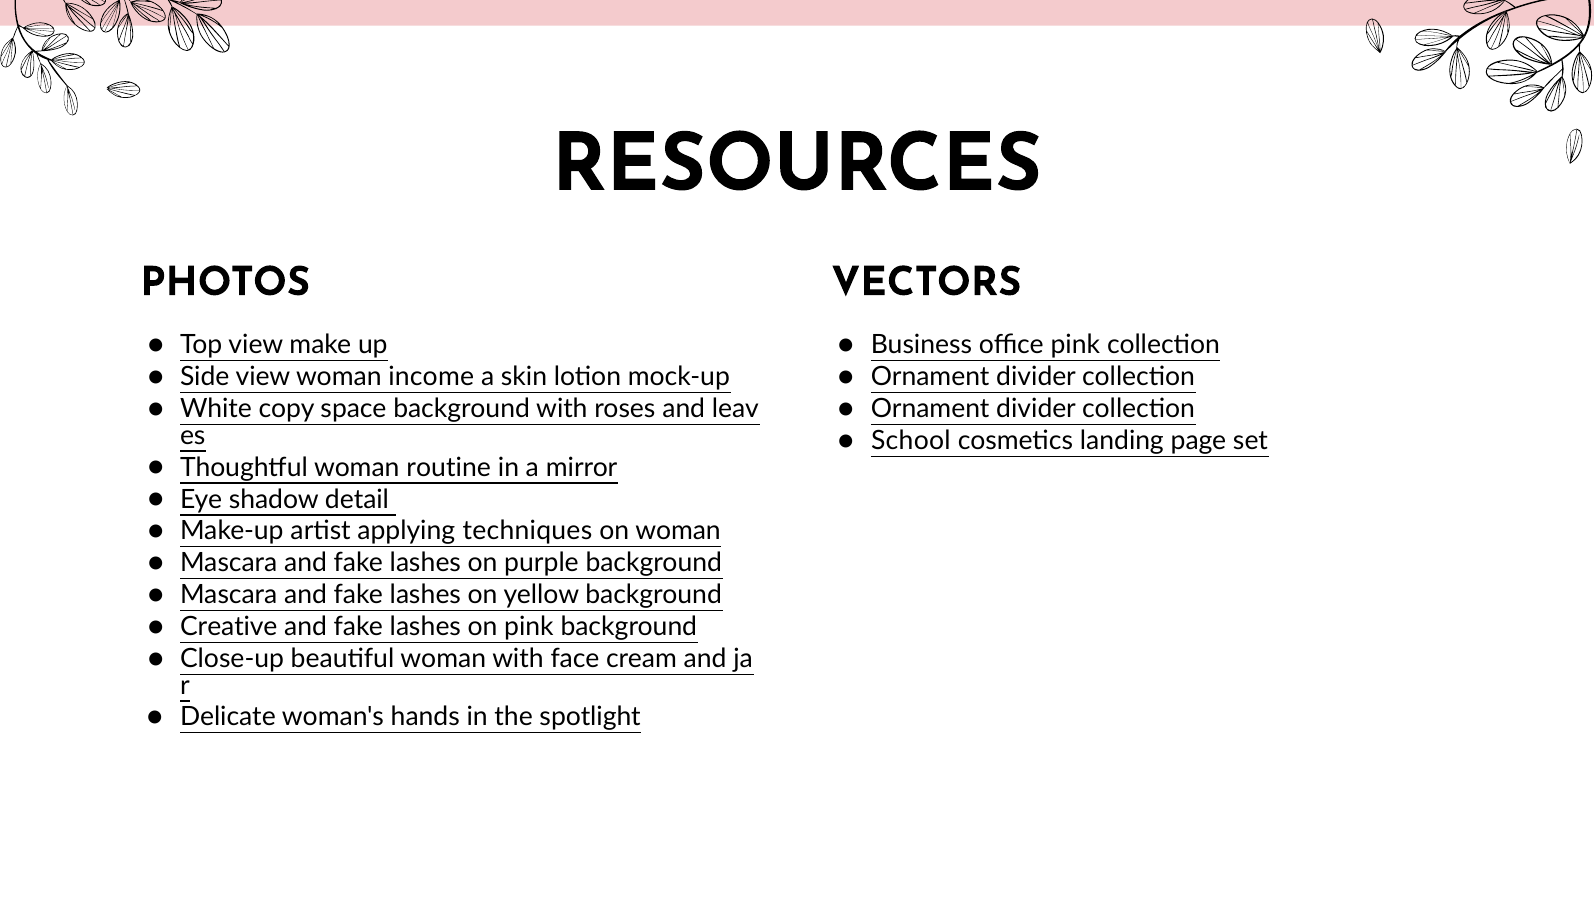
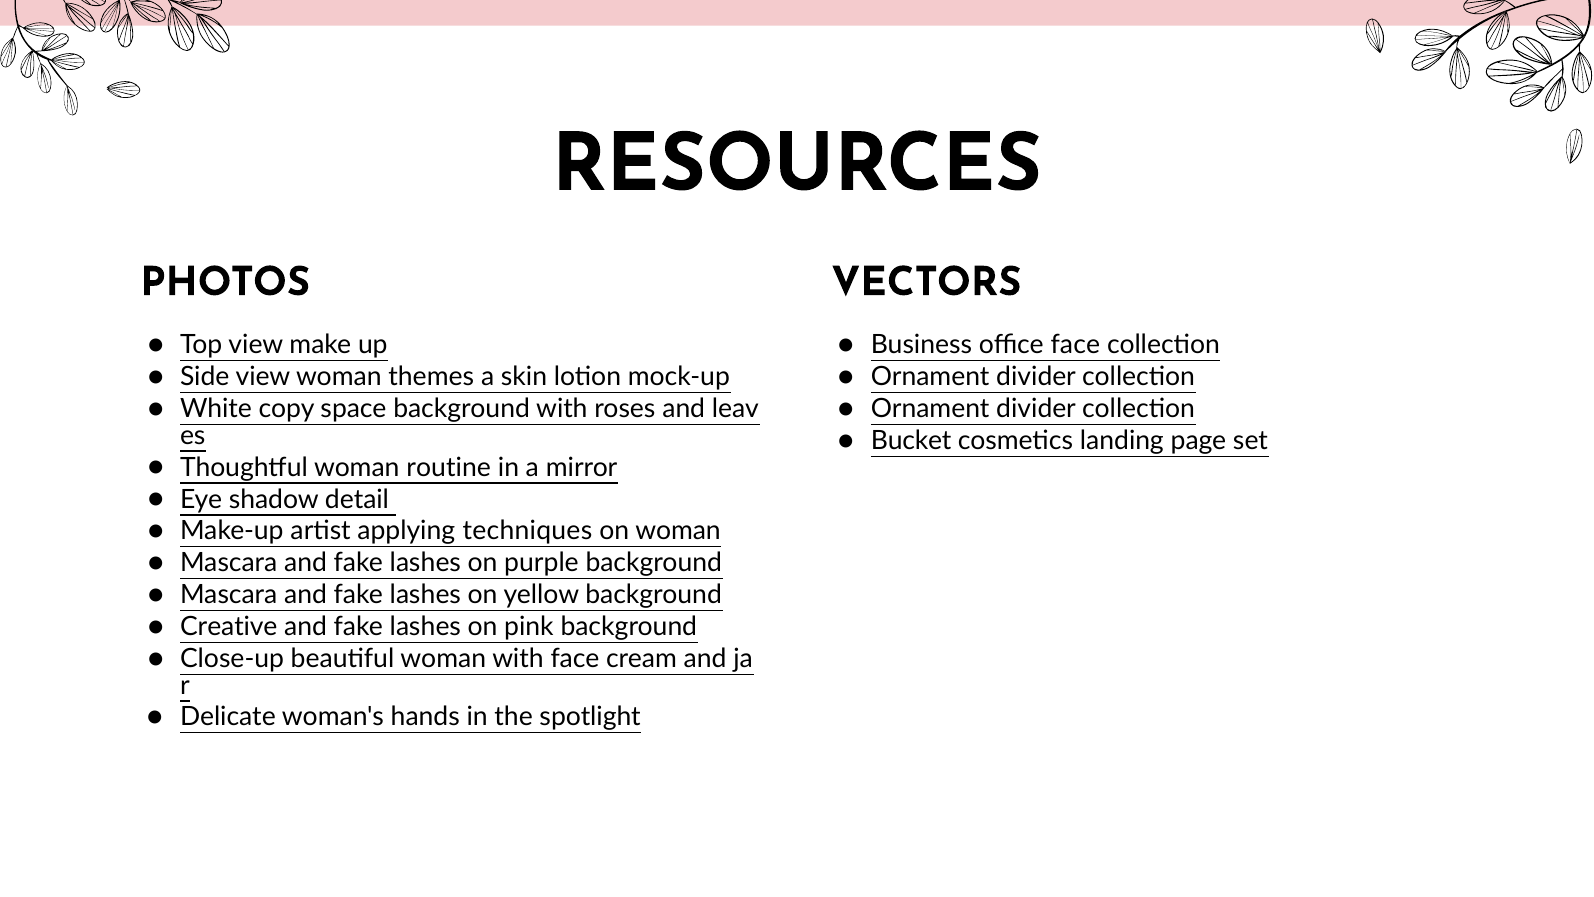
office pink: pink -> face
income: income -> themes
School: School -> Bucket
